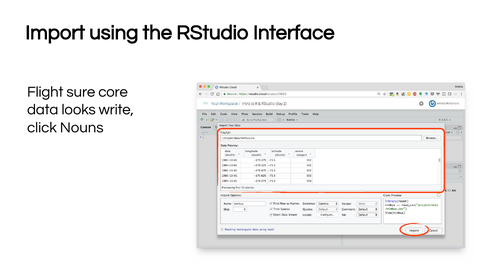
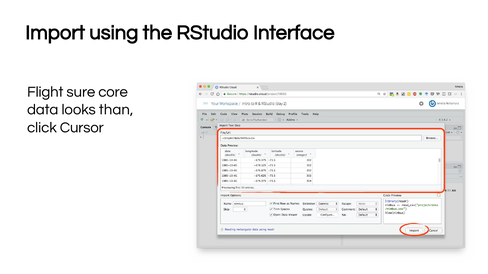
write: write -> than
Nouns: Nouns -> Cursor
